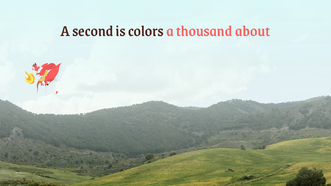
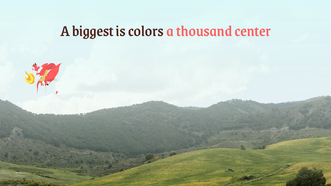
second: second -> biggest
about: about -> center
